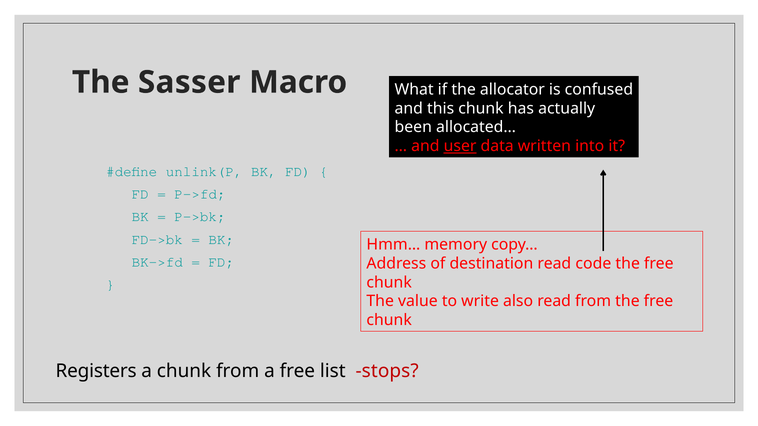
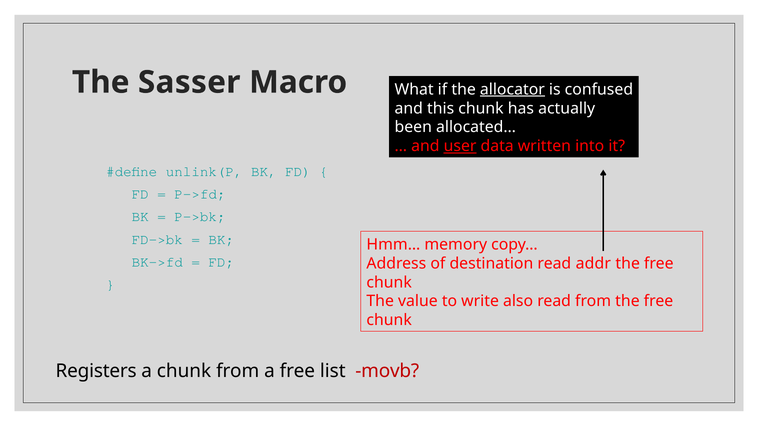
allocator underline: none -> present
code: code -> addr
stops: stops -> movb
